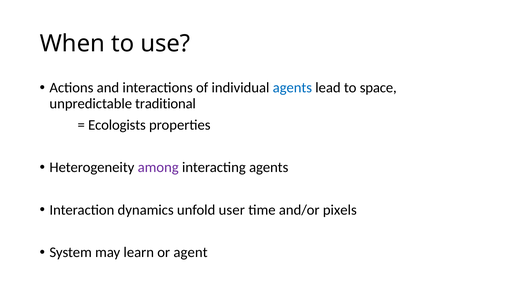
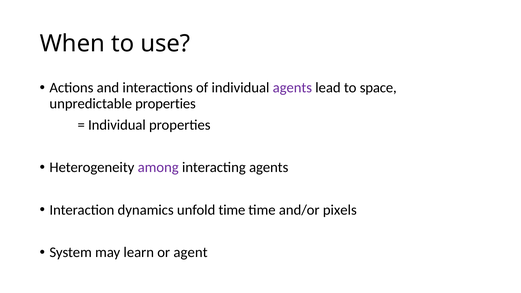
agents at (292, 88) colour: blue -> purple
unpredictable traditional: traditional -> properties
Ecologists at (117, 125): Ecologists -> Individual
unfold user: user -> time
